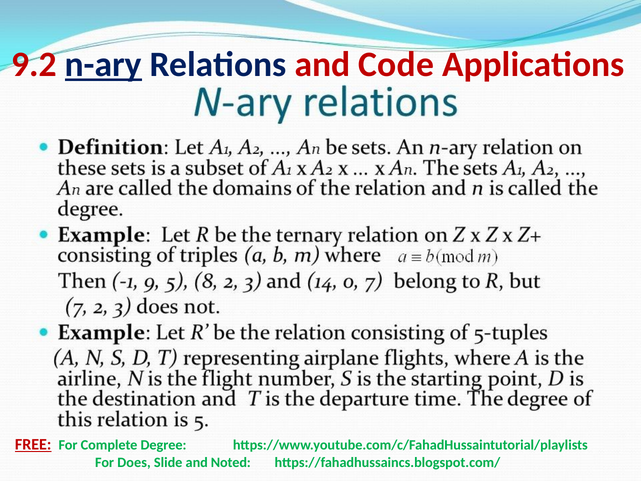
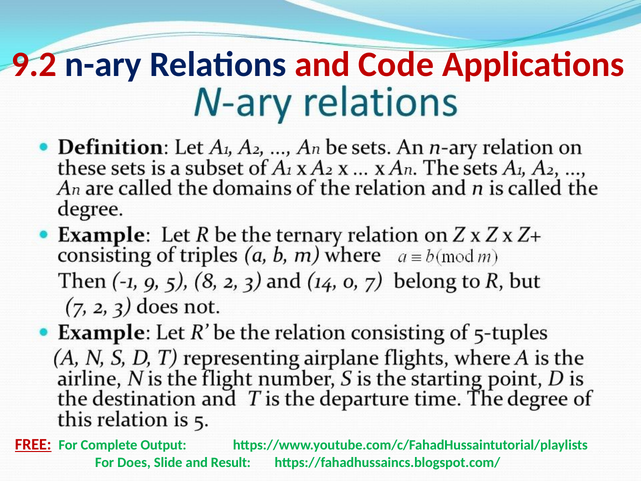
n-ary underline: present -> none
Degree: Degree -> Output
Noted: Noted -> Result
